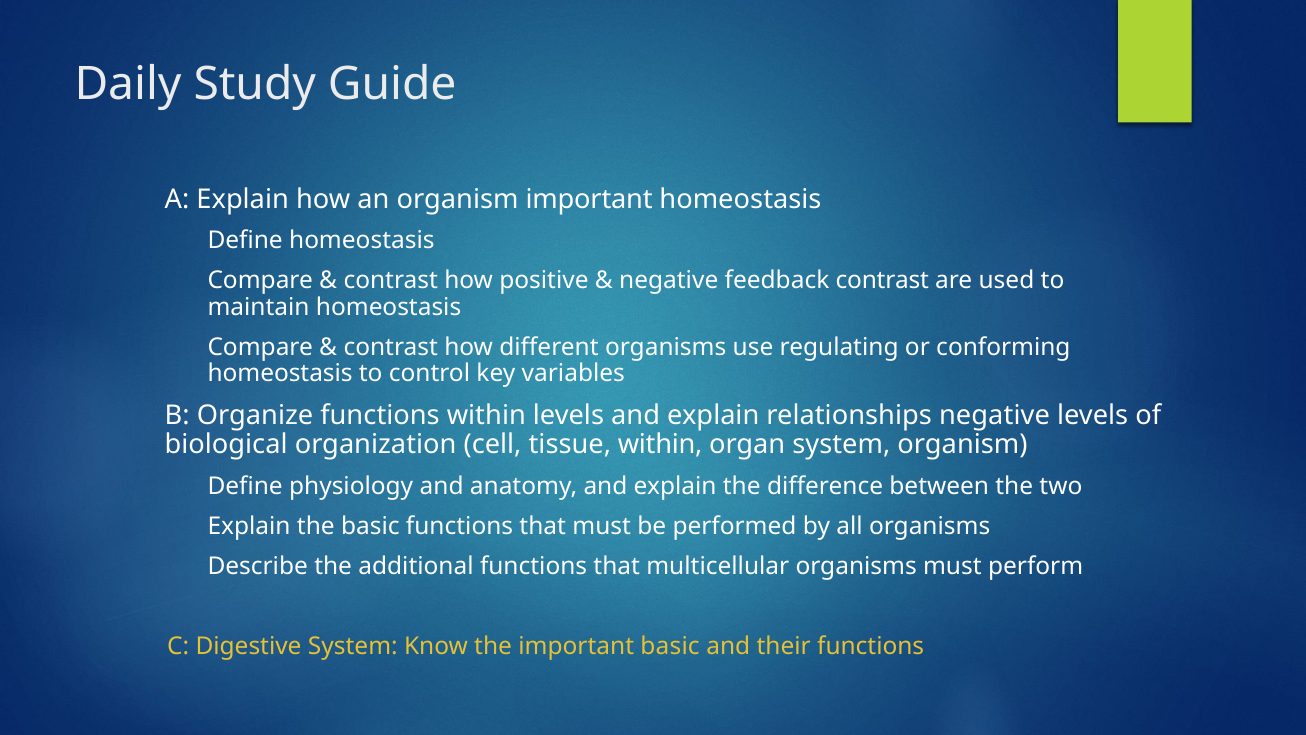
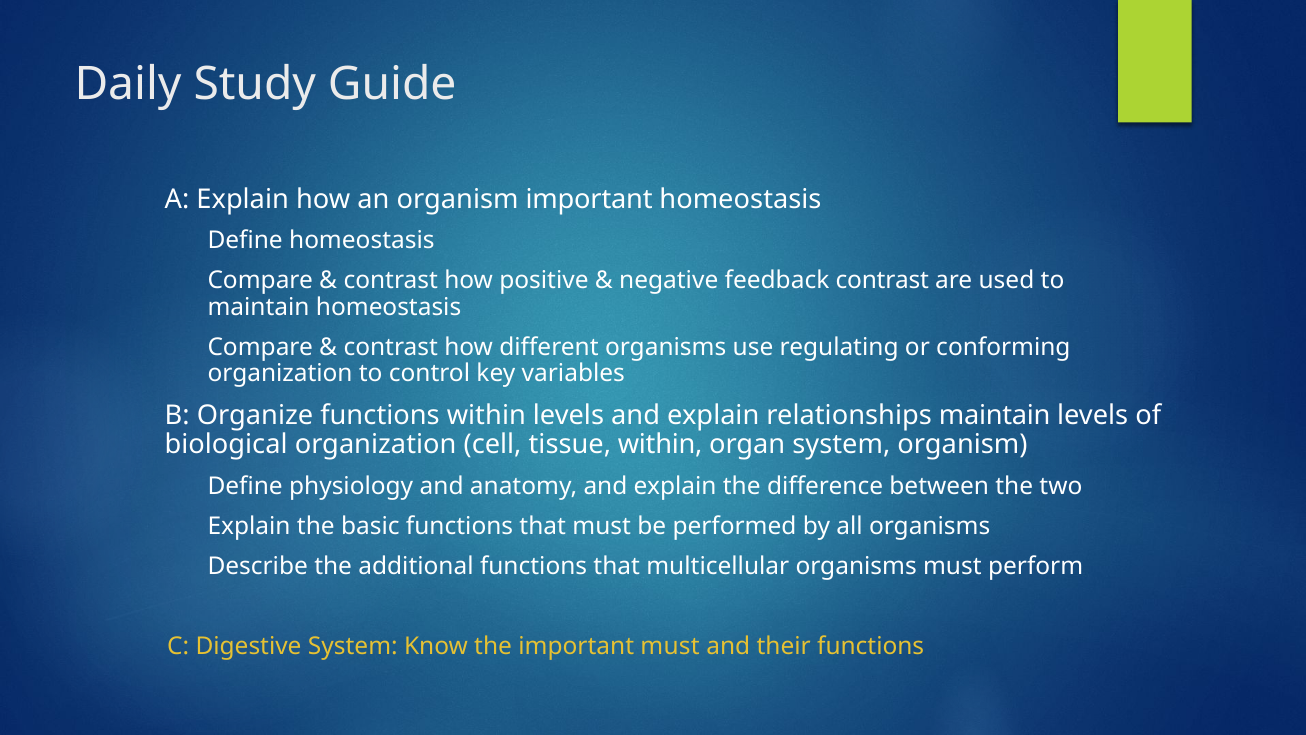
homeostasis at (280, 374): homeostasis -> organization
relationships negative: negative -> maintain
important basic: basic -> must
